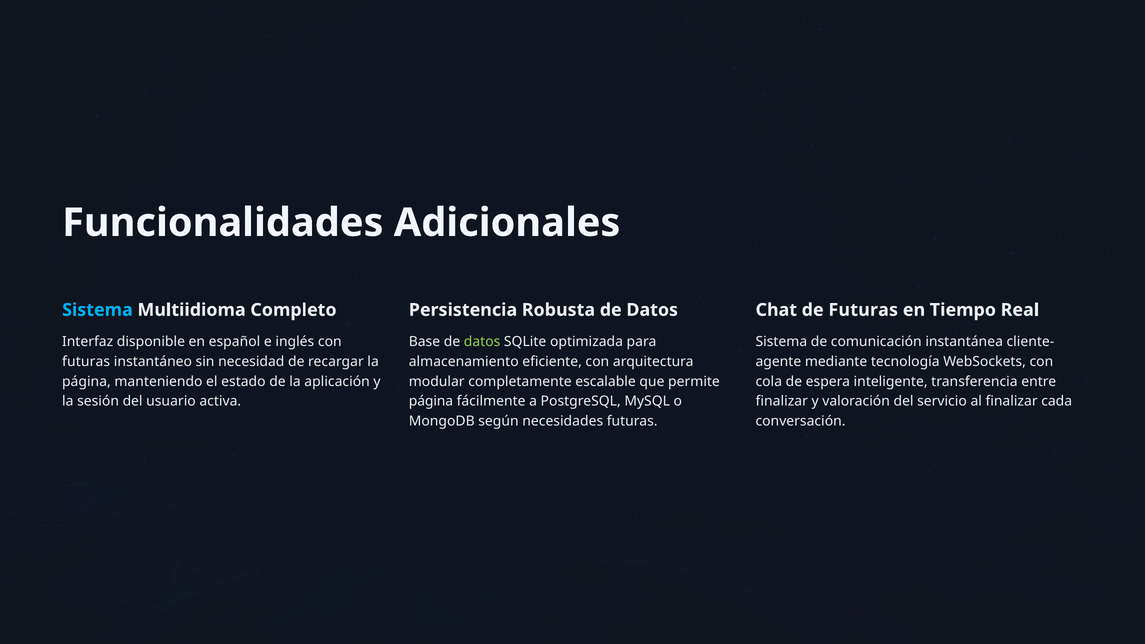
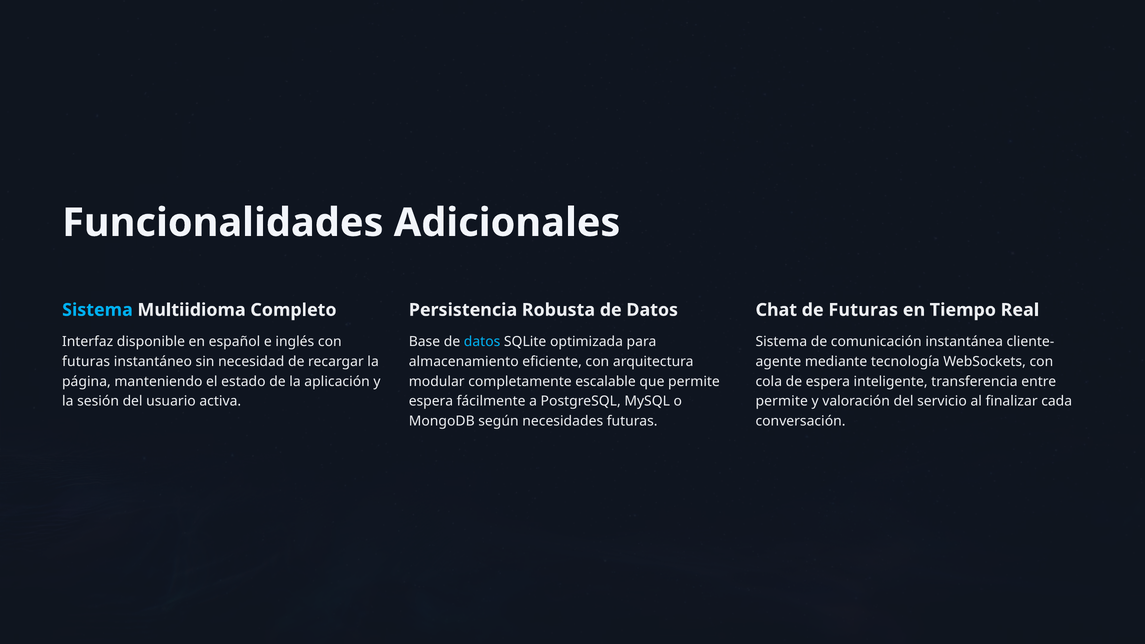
datos at (482, 342) colour: light green -> light blue
página at (431, 401): página -> espera
finalizar at (782, 401): finalizar -> permite
